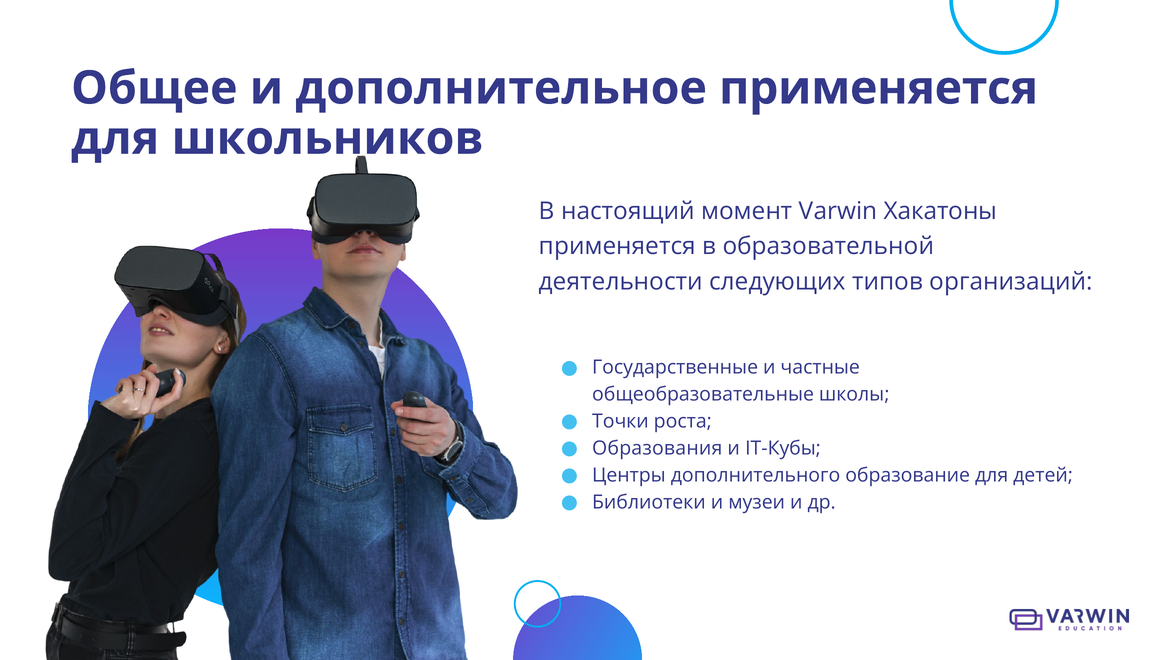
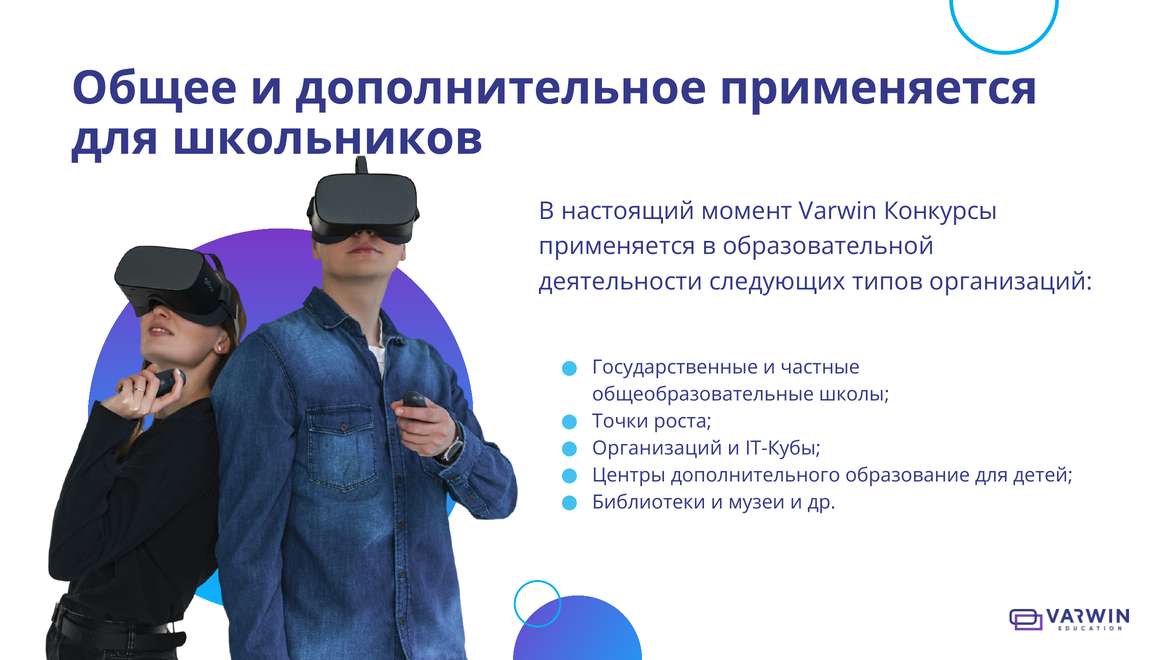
Хакатоны: Хакатоны -> Конкурсы
Образования at (657, 448): Образования -> Организаций
